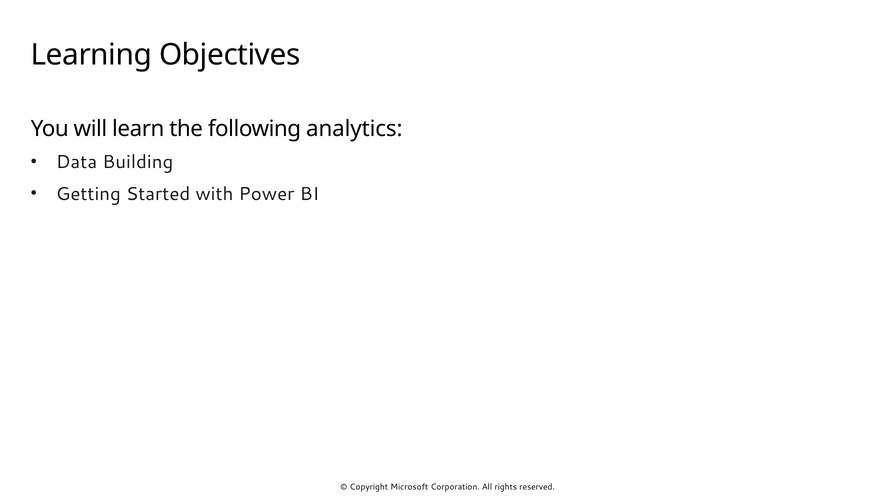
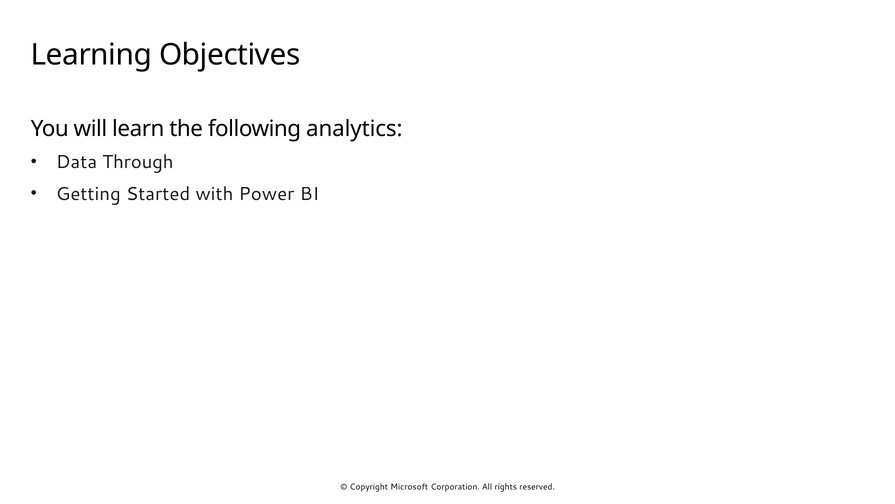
Building: Building -> Through
